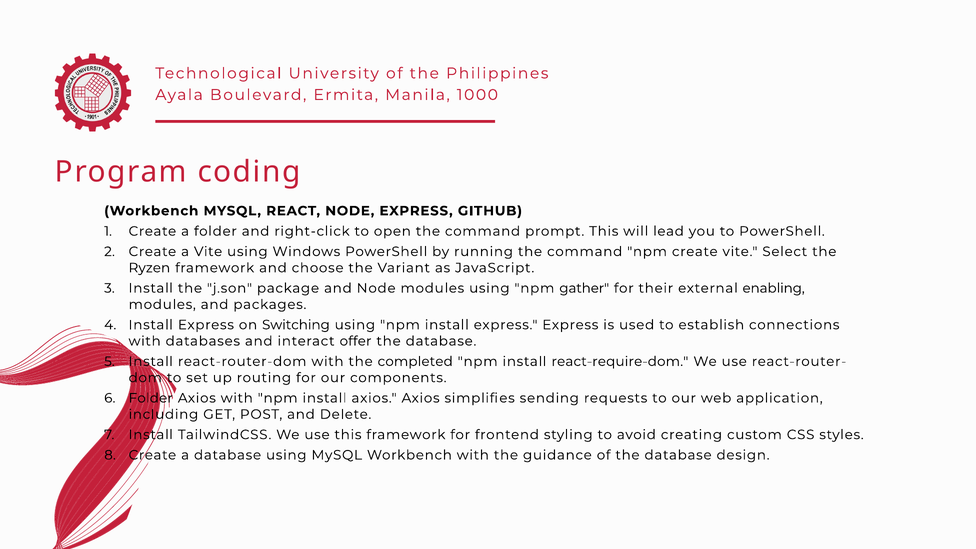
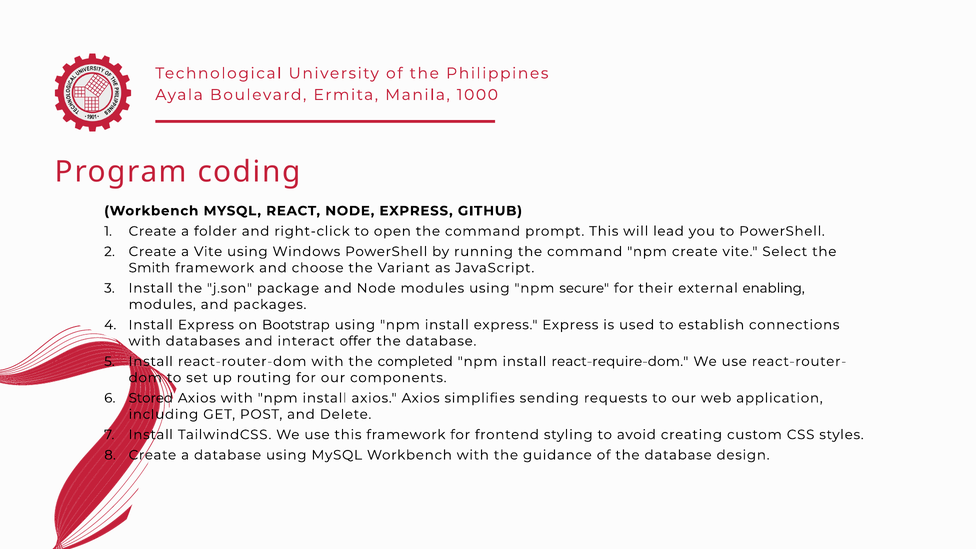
Ryzen: Ryzen -> Smith
gather: gather -> secure
Switching: Switching -> Bootstrap
Folder at (151, 398): Folder -> Stored
